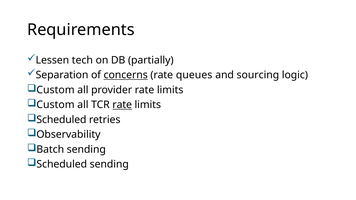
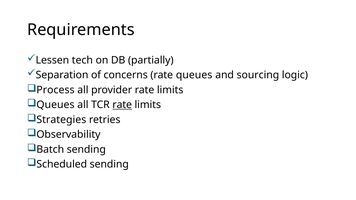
concerns underline: present -> none
Custom at (55, 90): Custom -> Process
Custom at (55, 105): Custom -> Queues
Scheduled at (61, 120): Scheduled -> Strategies
